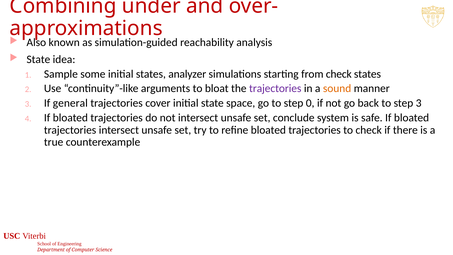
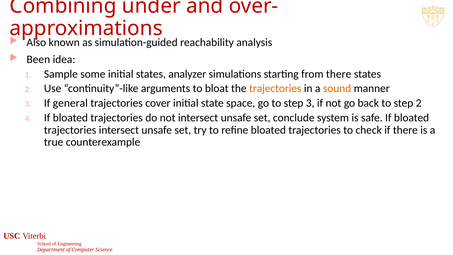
State at (38, 59): State -> Been
from check: check -> there
trajectories at (275, 89) colour: purple -> orange
step 0: 0 -> 3
step 3: 3 -> 2
